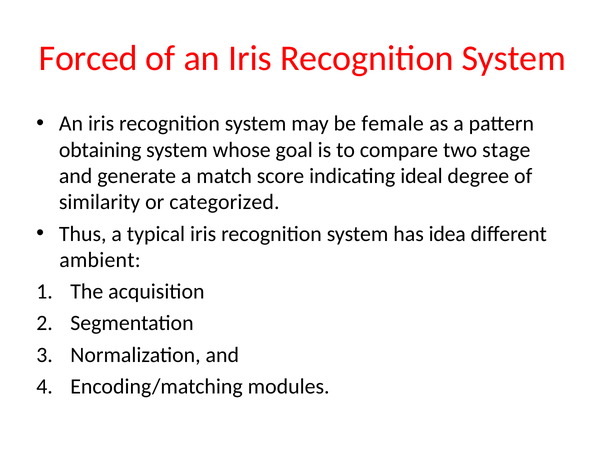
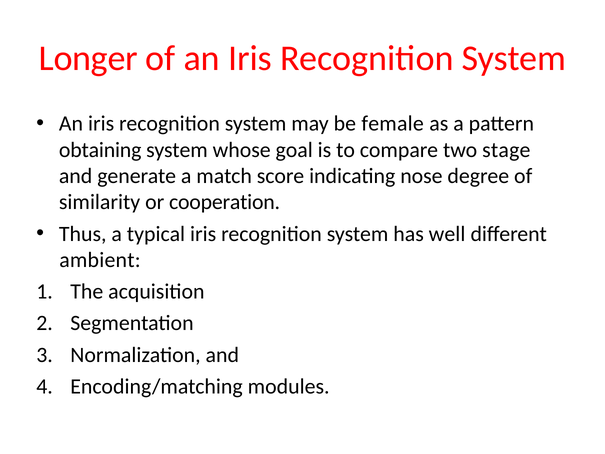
Forced: Forced -> Longer
ideal: ideal -> nose
categorized: categorized -> cooperation
idea: idea -> well
